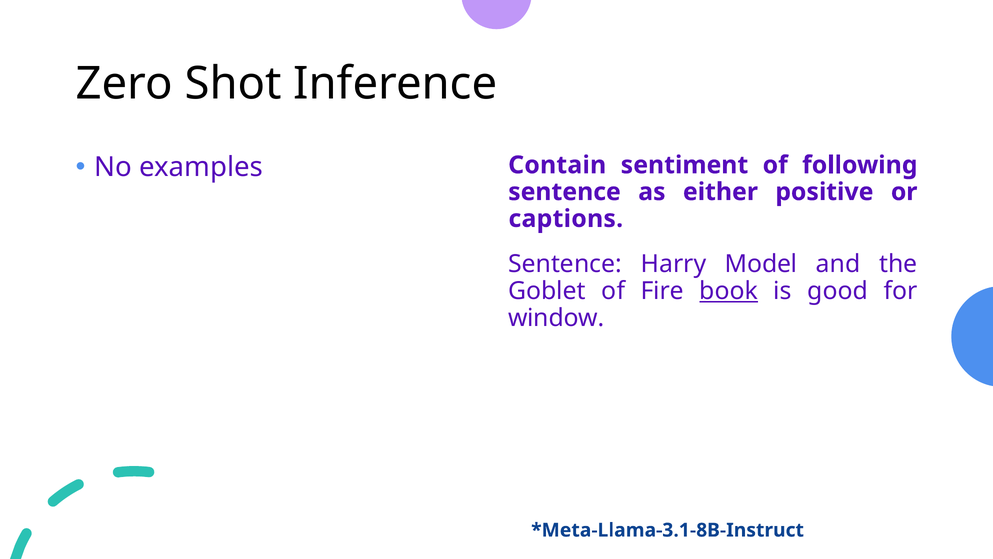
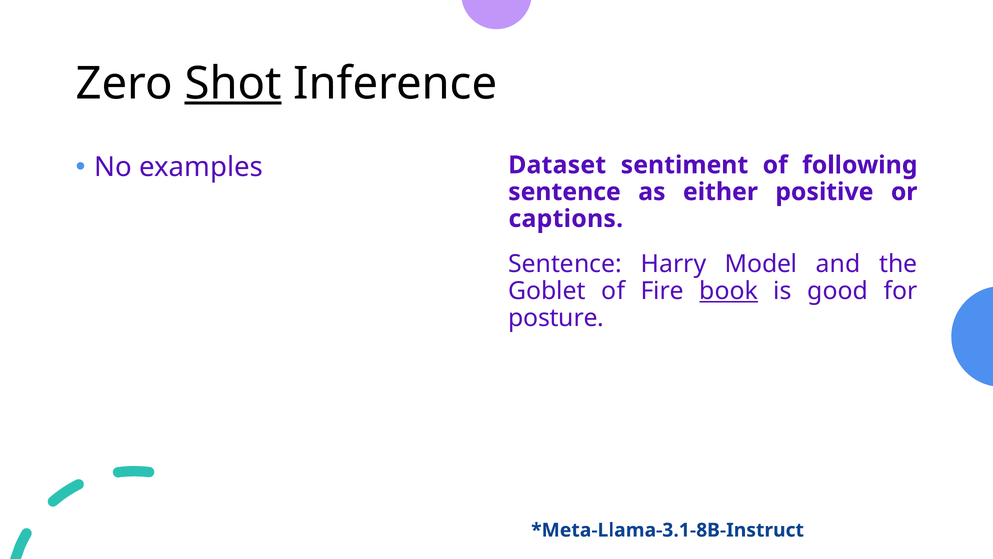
Shot underline: none -> present
Contain: Contain -> Dataset
window: window -> posture
